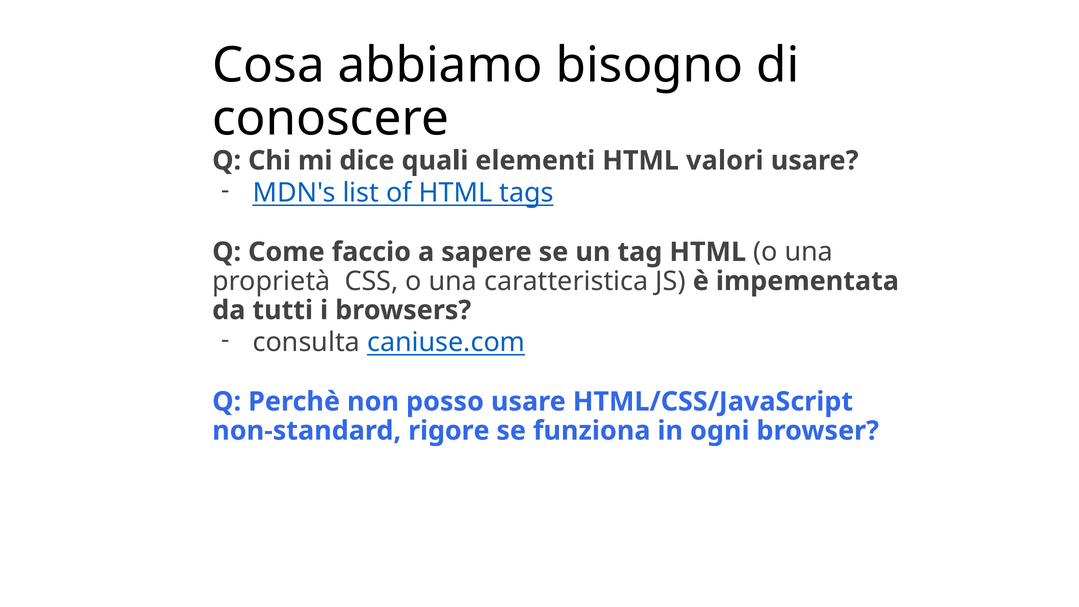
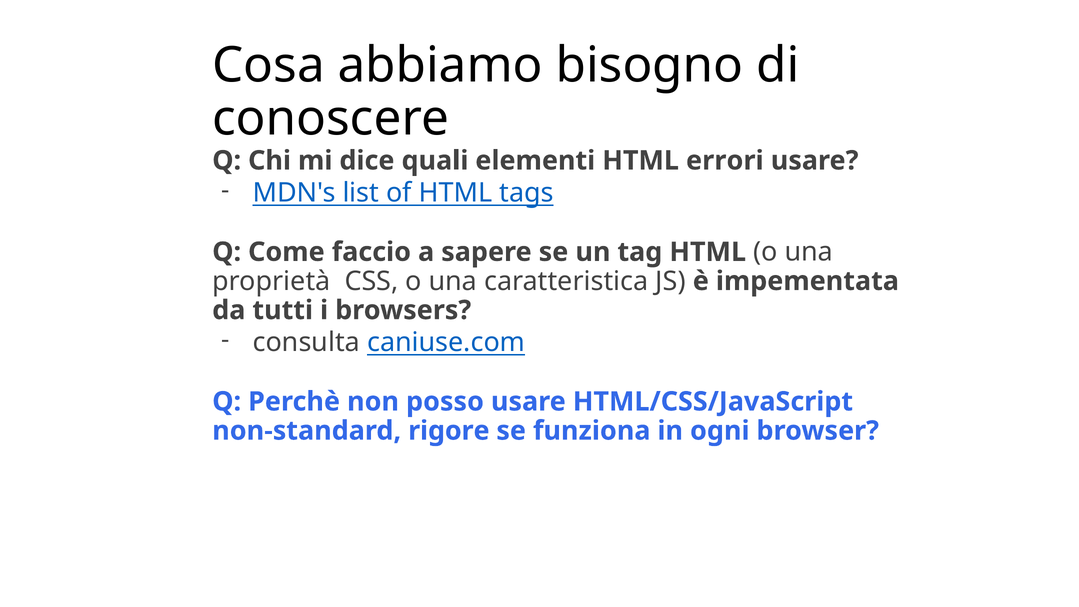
valori: valori -> errori
